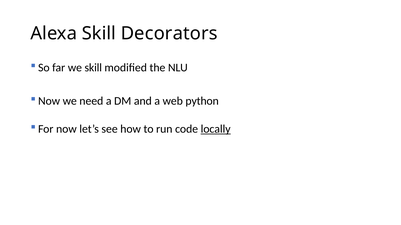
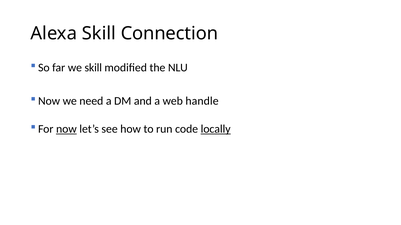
Decorators: Decorators -> Connection
python: python -> handle
now at (66, 129) underline: none -> present
